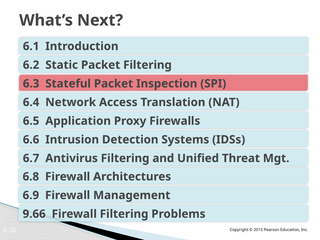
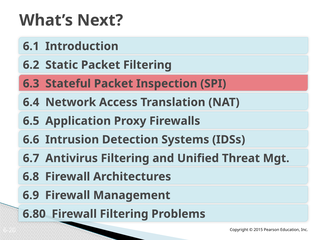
9.66: 9.66 -> 6.80
